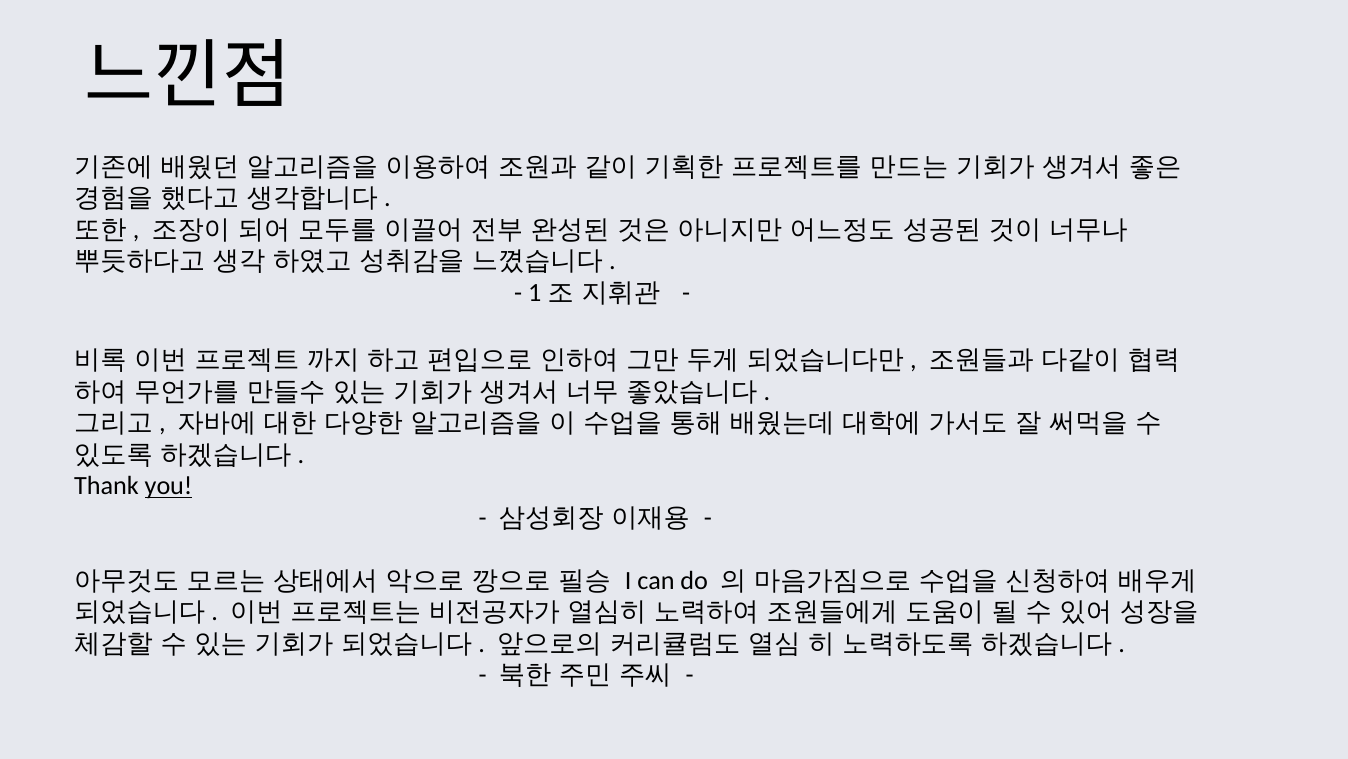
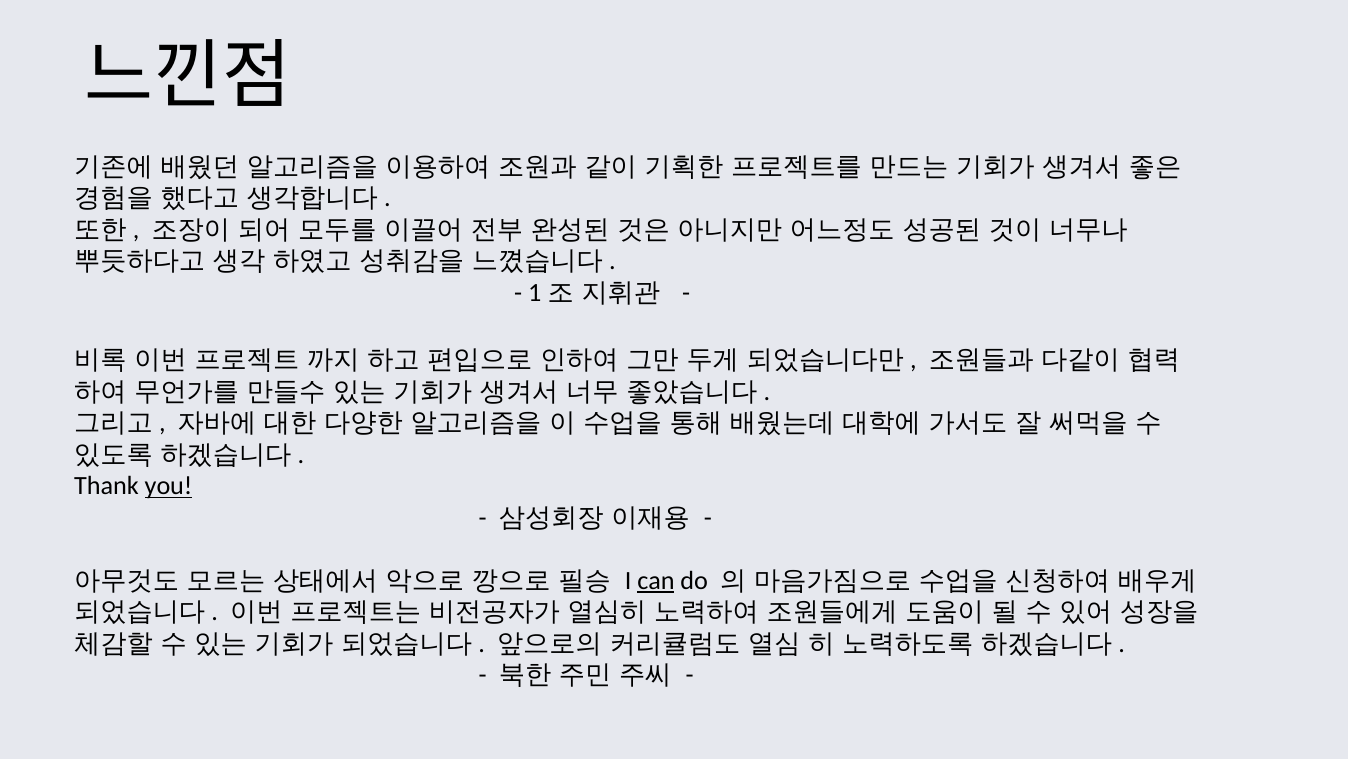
can underline: none -> present
